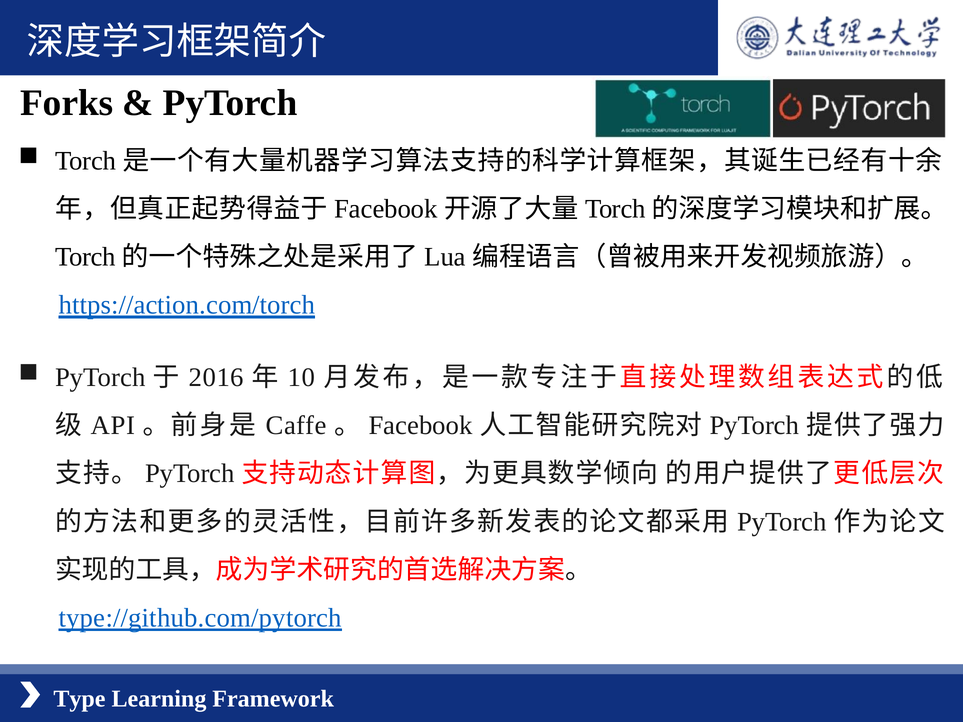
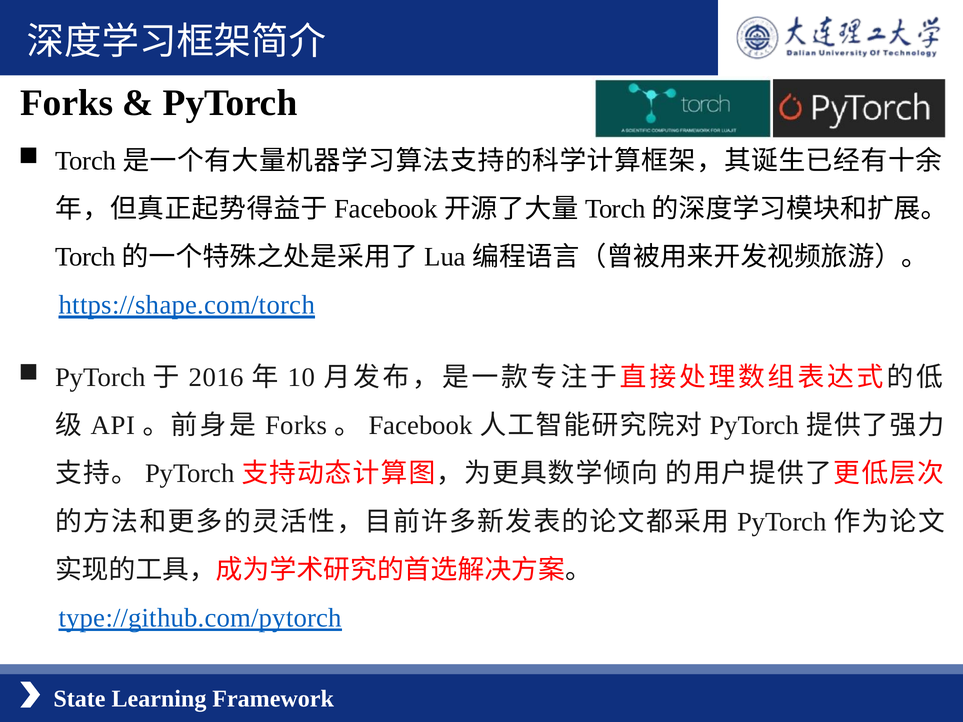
https://action.com/torch: https://action.com/torch -> https://shape.com/torch
Caffe at (296, 426): Caffe -> Forks
Type: Type -> State
